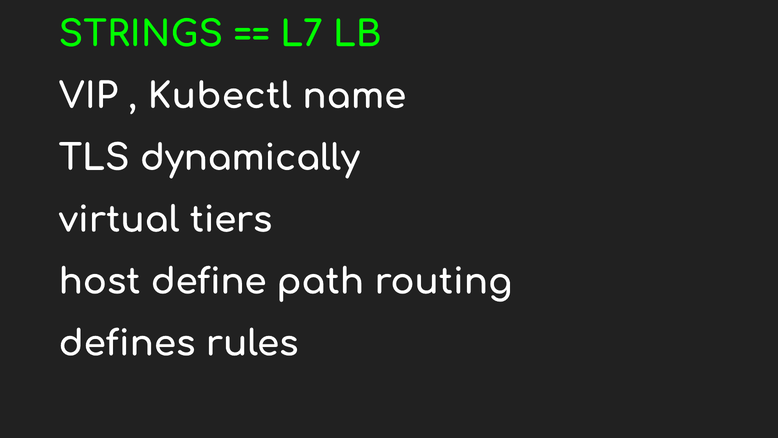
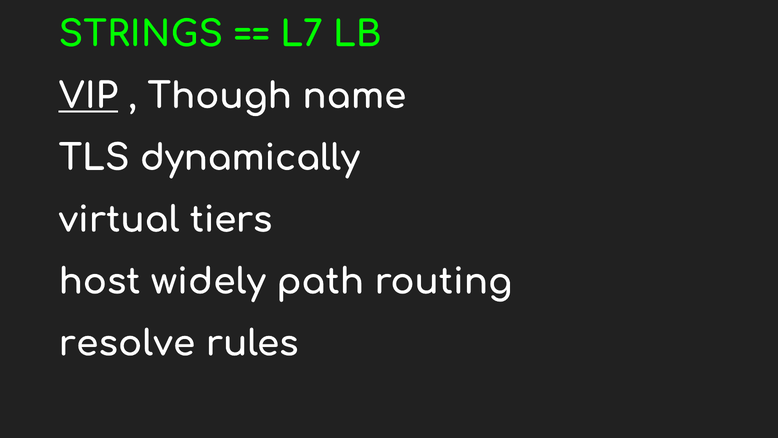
VIP underline: none -> present
Kubectl: Kubectl -> Though
define: define -> widely
defines: defines -> resolve
